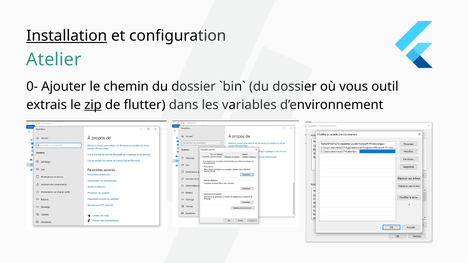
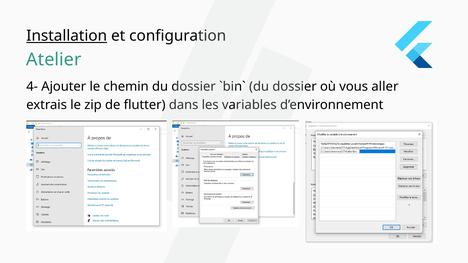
0-: 0- -> 4-
outil: outil -> aller
zip underline: present -> none
